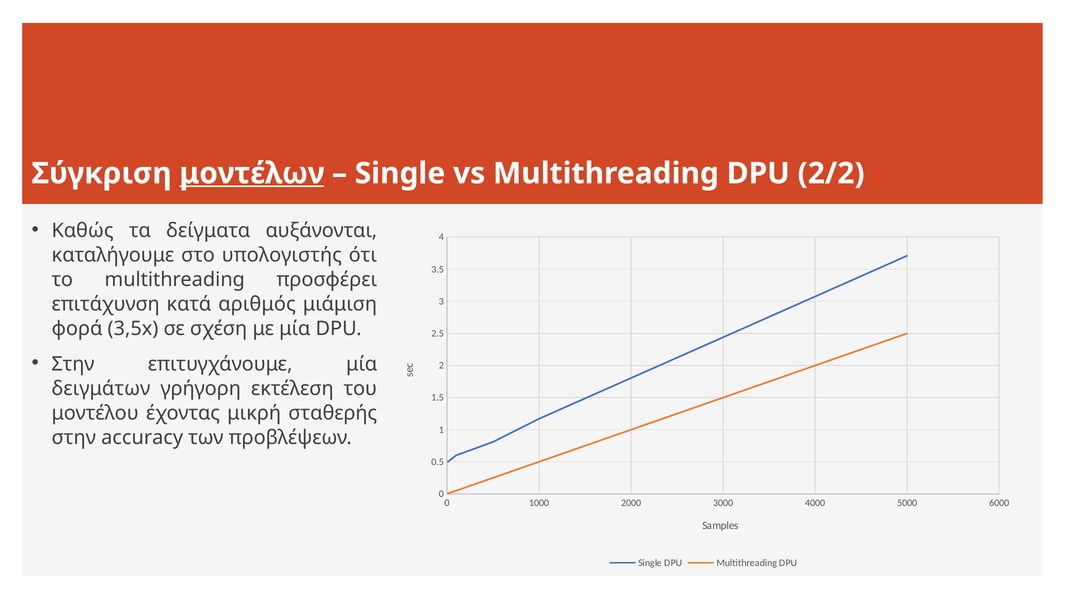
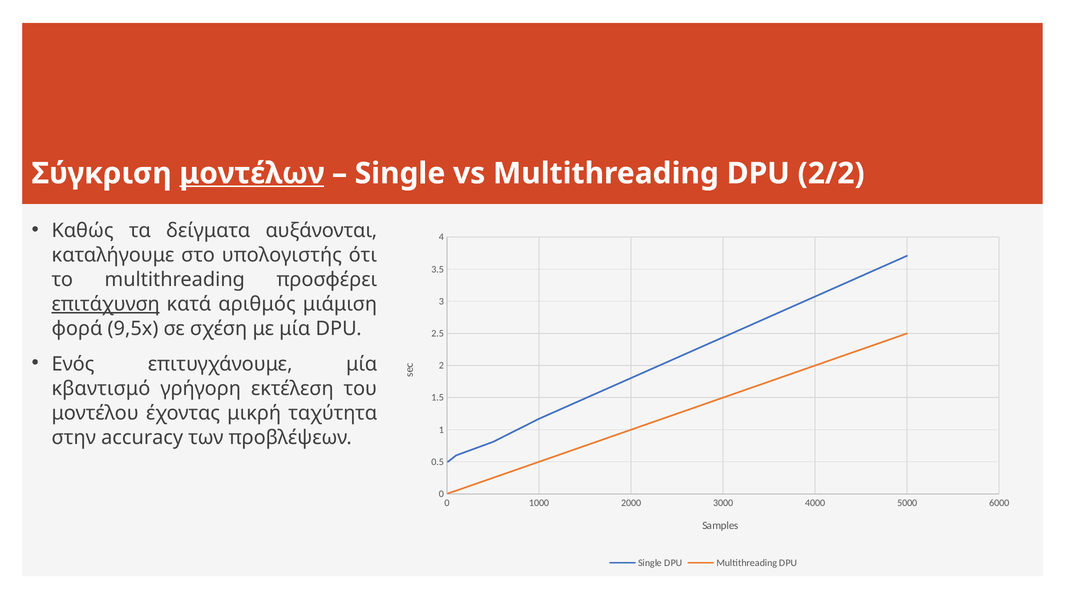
επιτάχυνση underline: none -> present
3,5x: 3,5x -> 9,5x
Στην at (73, 364): Στην -> Ενός
δειγμάτων: δειγμάτων -> κβαντισμό
σταθερής: σταθερής -> ταχύτητα
